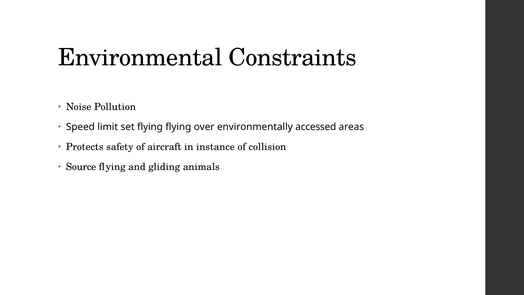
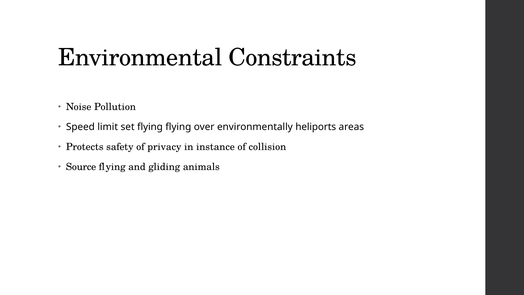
accessed: accessed -> heliports
aircraft: aircraft -> privacy
